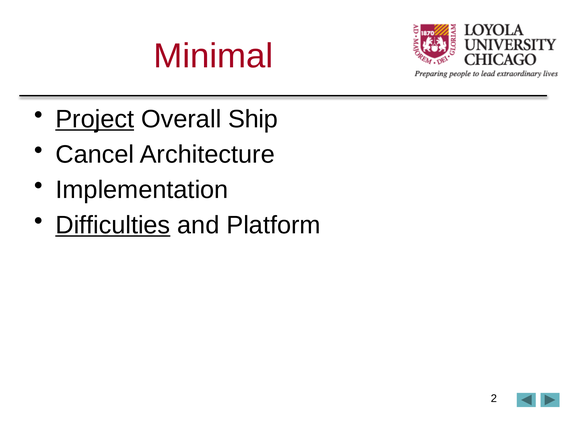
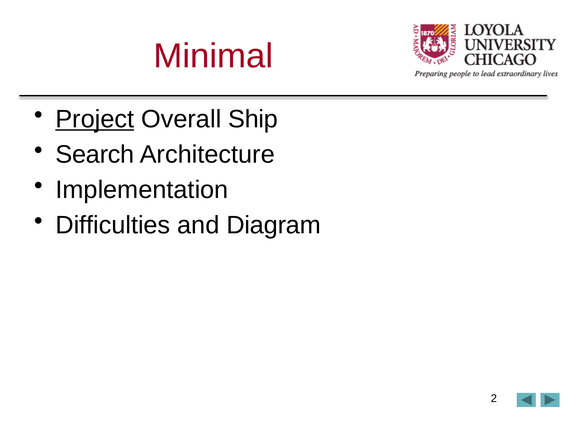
Cancel: Cancel -> Search
Difficulties underline: present -> none
Platform: Platform -> Diagram
